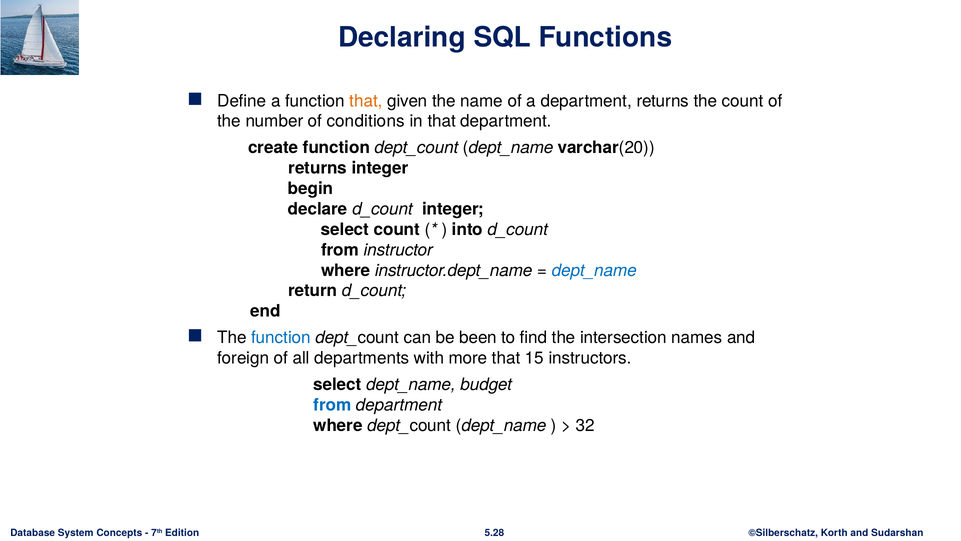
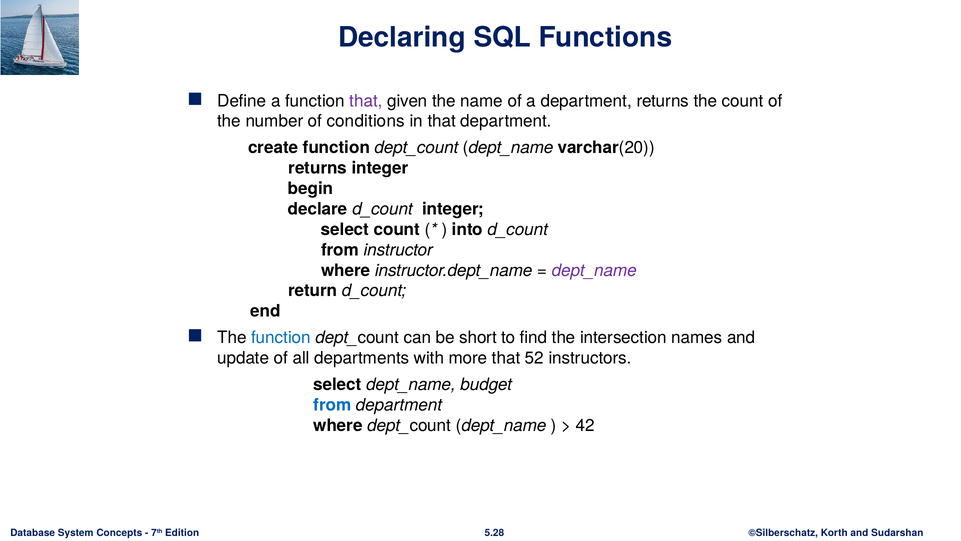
that at (366, 101) colour: orange -> purple
dept_name at (594, 270) colour: blue -> purple
been: been -> short
foreign: foreign -> update
15: 15 -> 52
32: 32 -> 42
